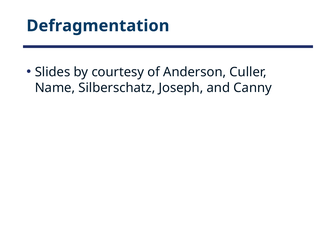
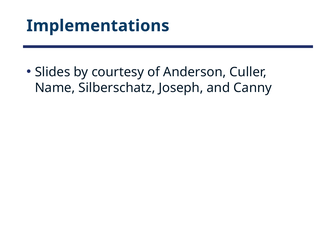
Defragmentation: Defragmentation -> Implementations
